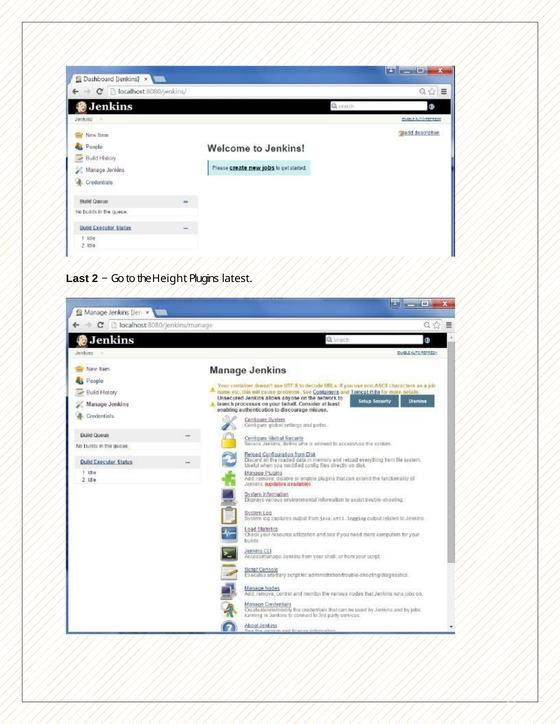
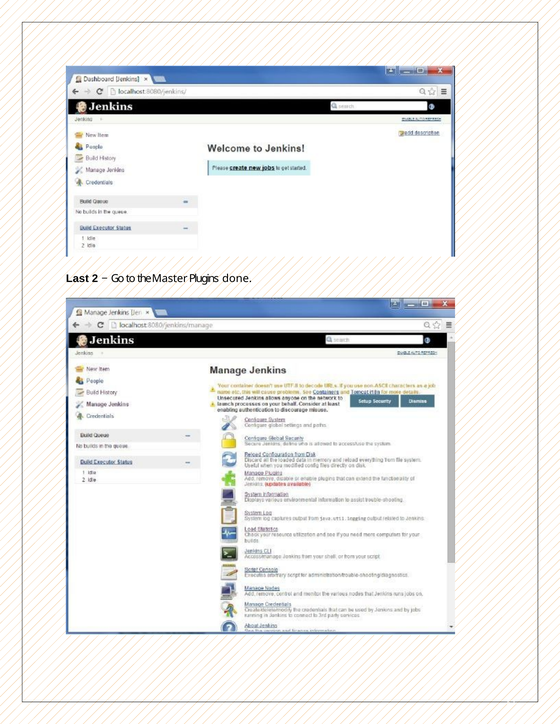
Height: Height -> Master
latest: latest -> done
